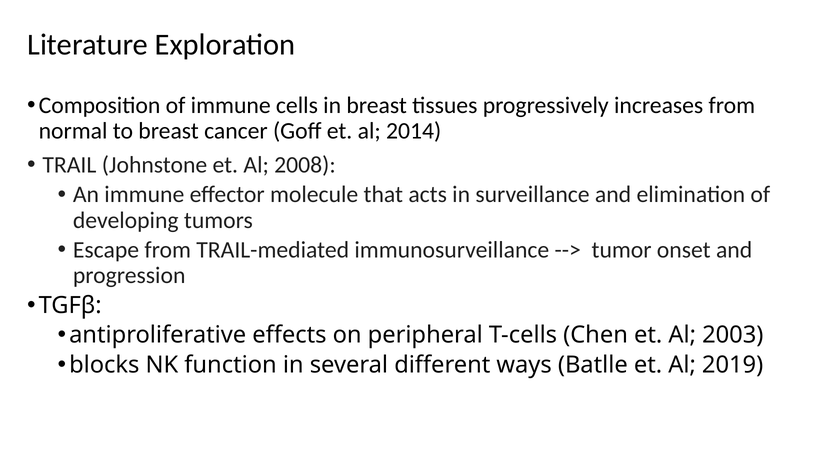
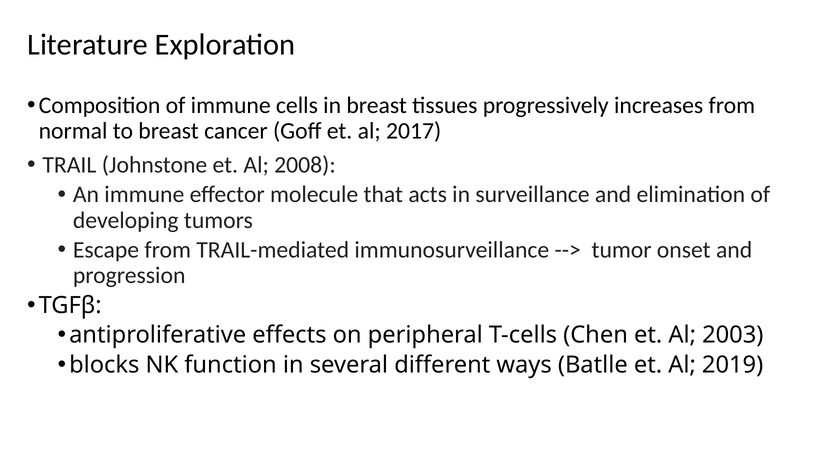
2014: 2014 -> 2017
